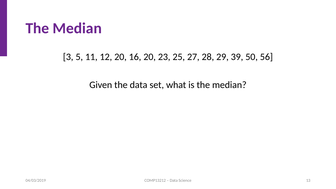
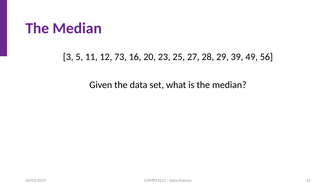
12 20: 20 -> 73
50: 50 -> 49
